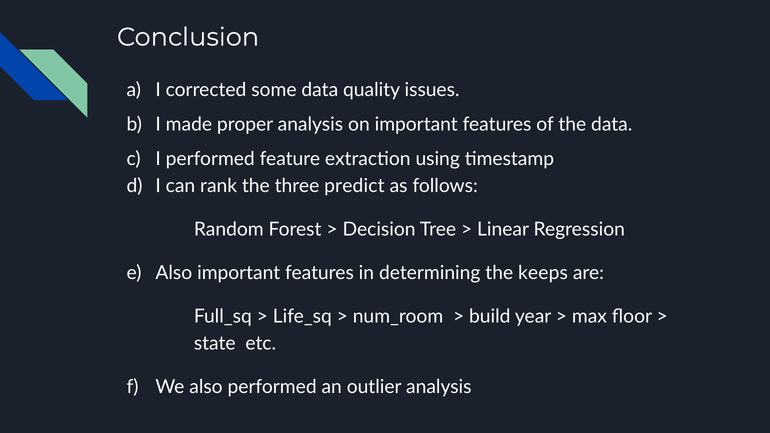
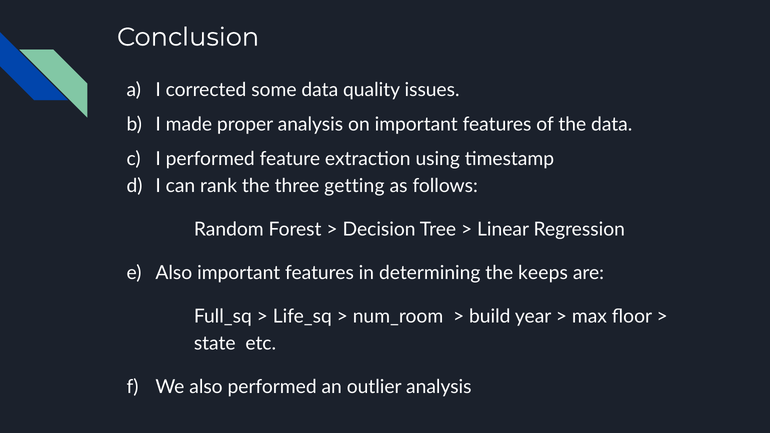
predict: predict -> getting
